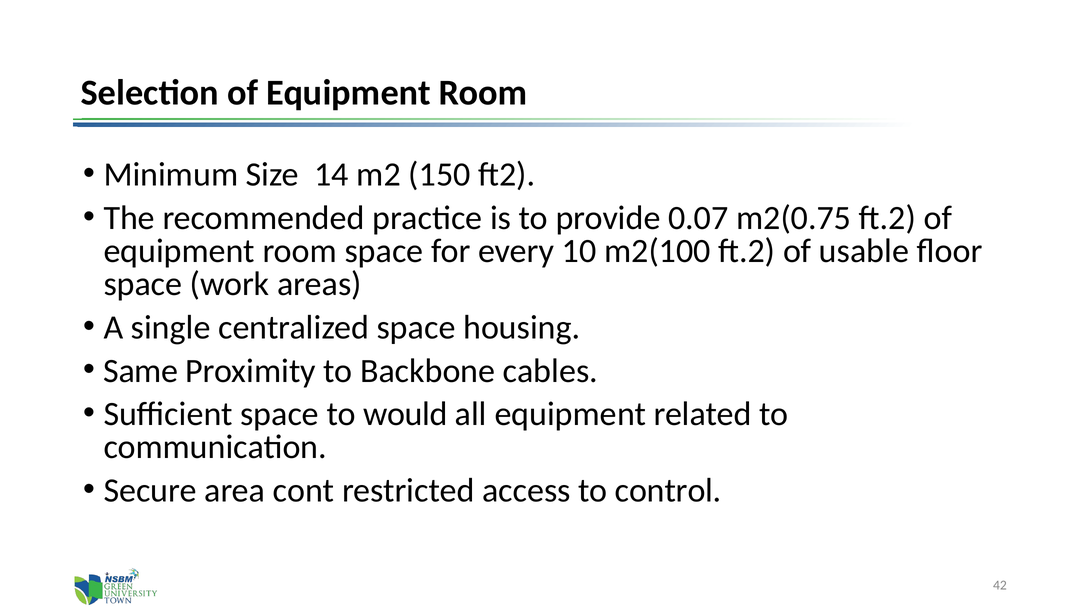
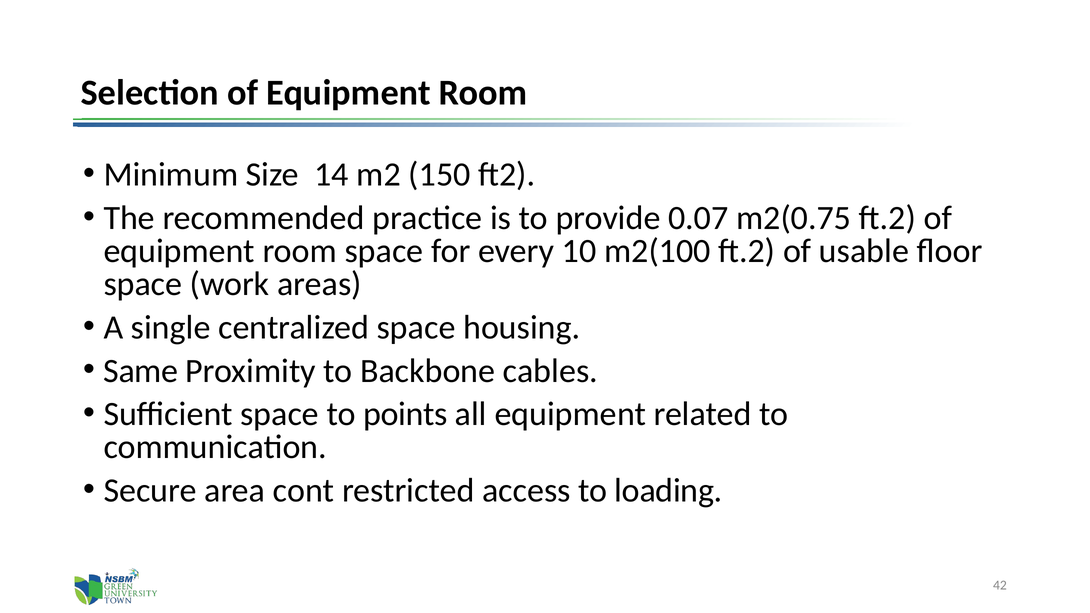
would: would -> points
control: control -> loading
